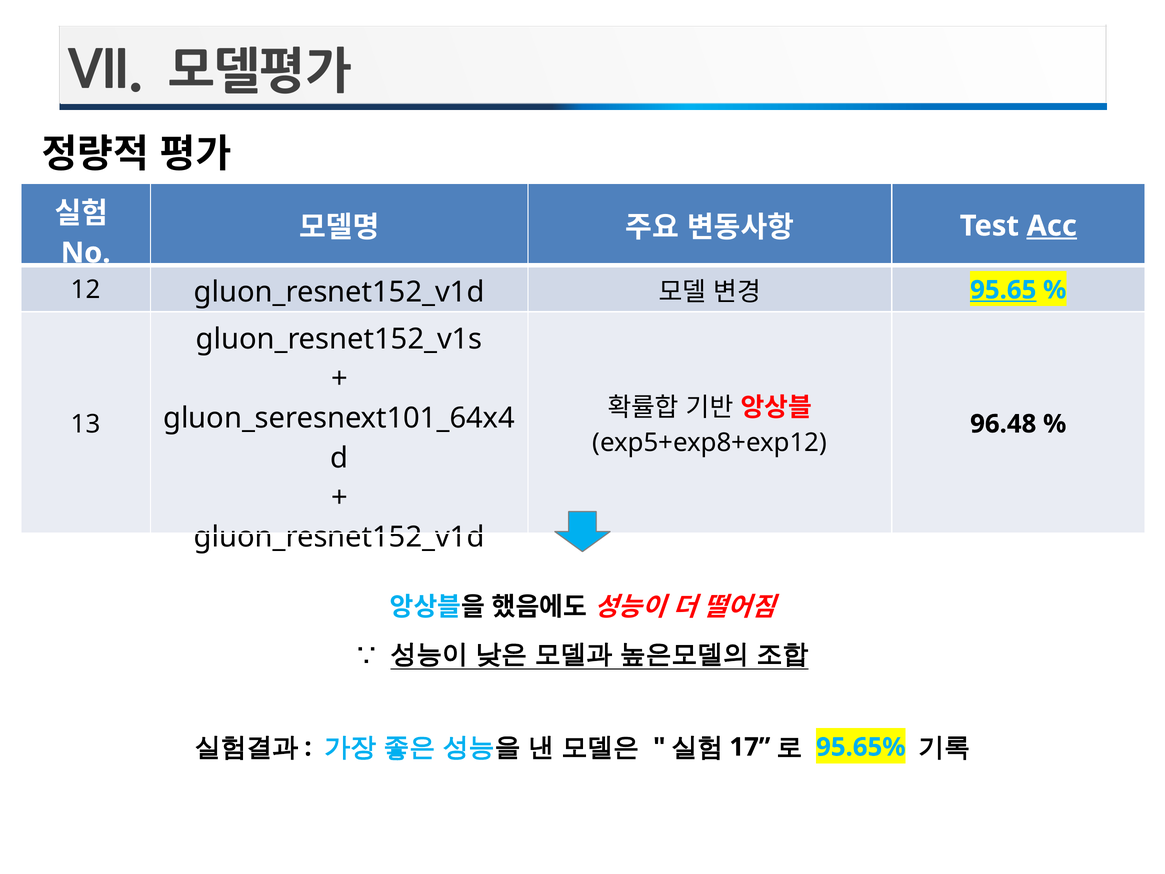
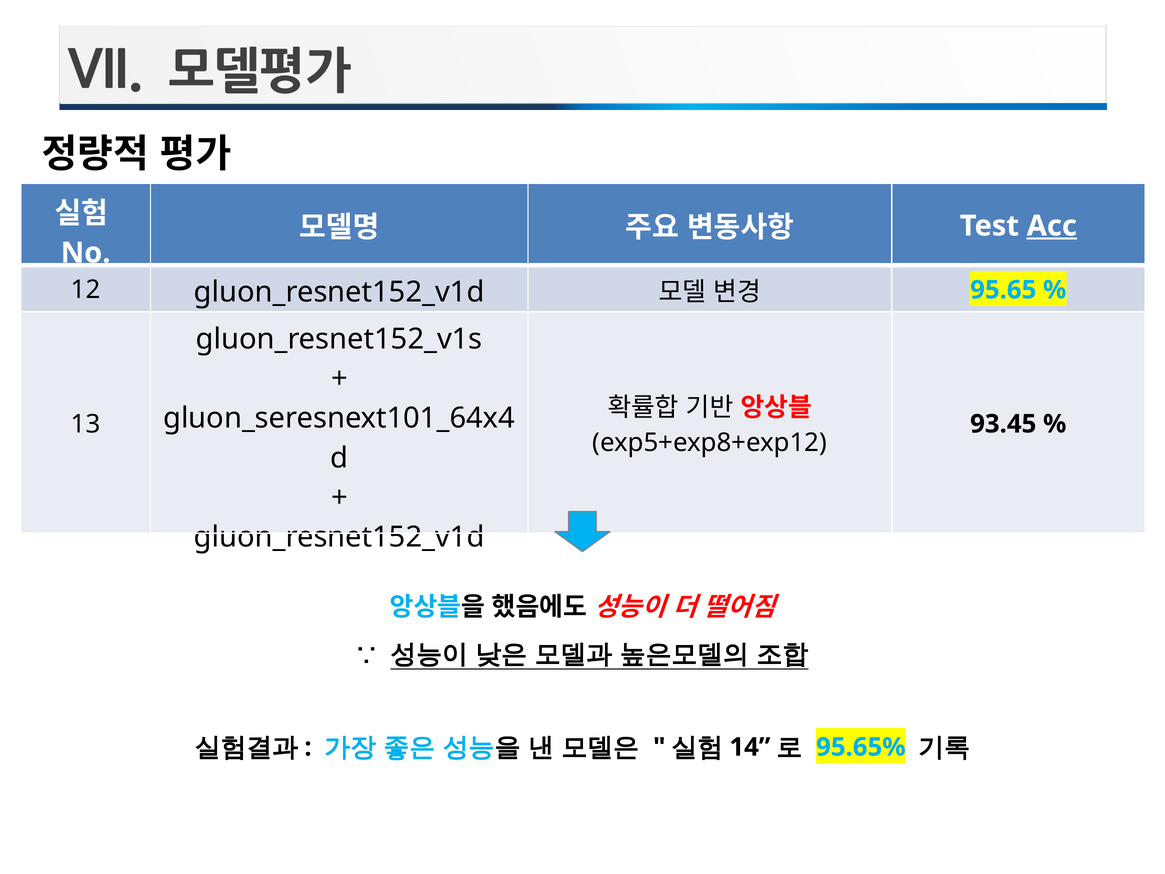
95.65 underline: present -> none
96.48: 96.48 -> 93.45
17: 17 -> 14
